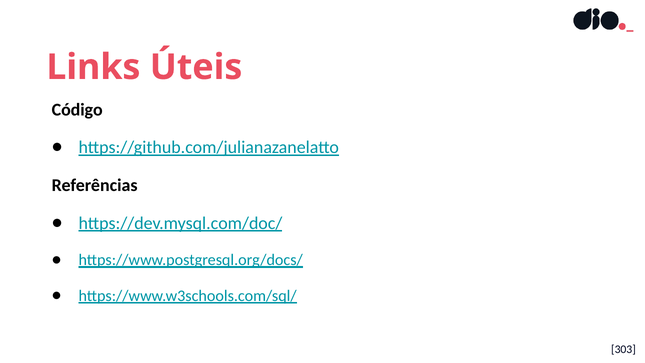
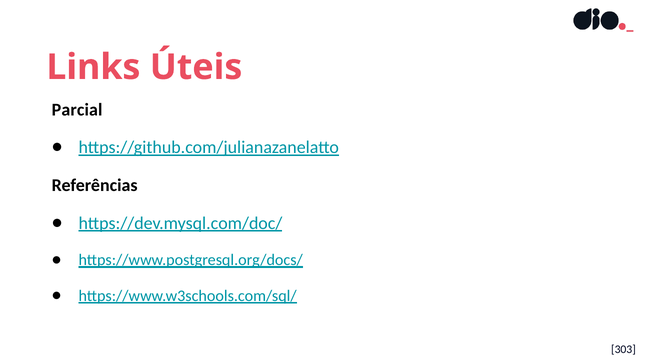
Código: Código -> Parcial
